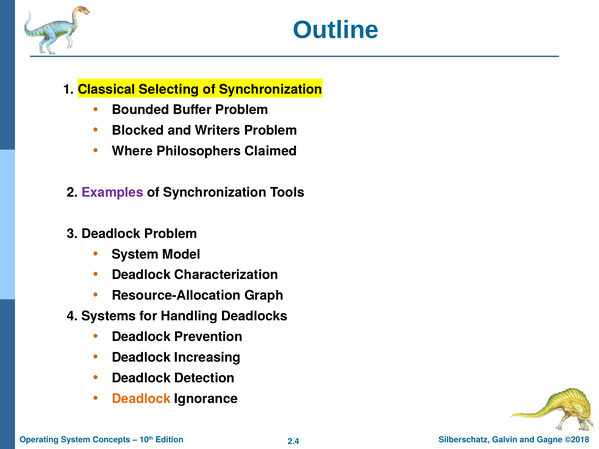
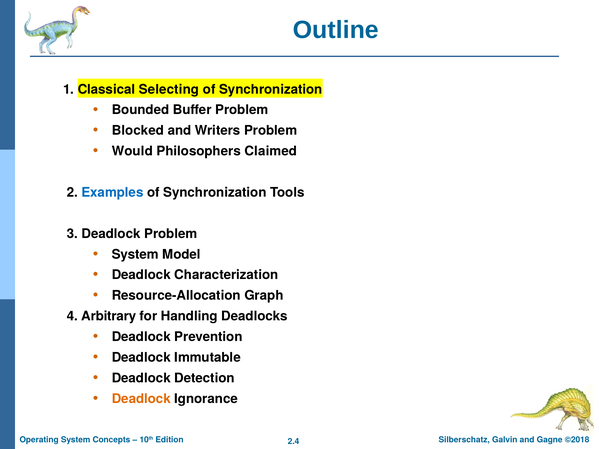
Where: Where -> Would
Examples colour: purple -> blue
Systems: Systems -> Arbitrary
Increasing: Increasing -> Immutable
